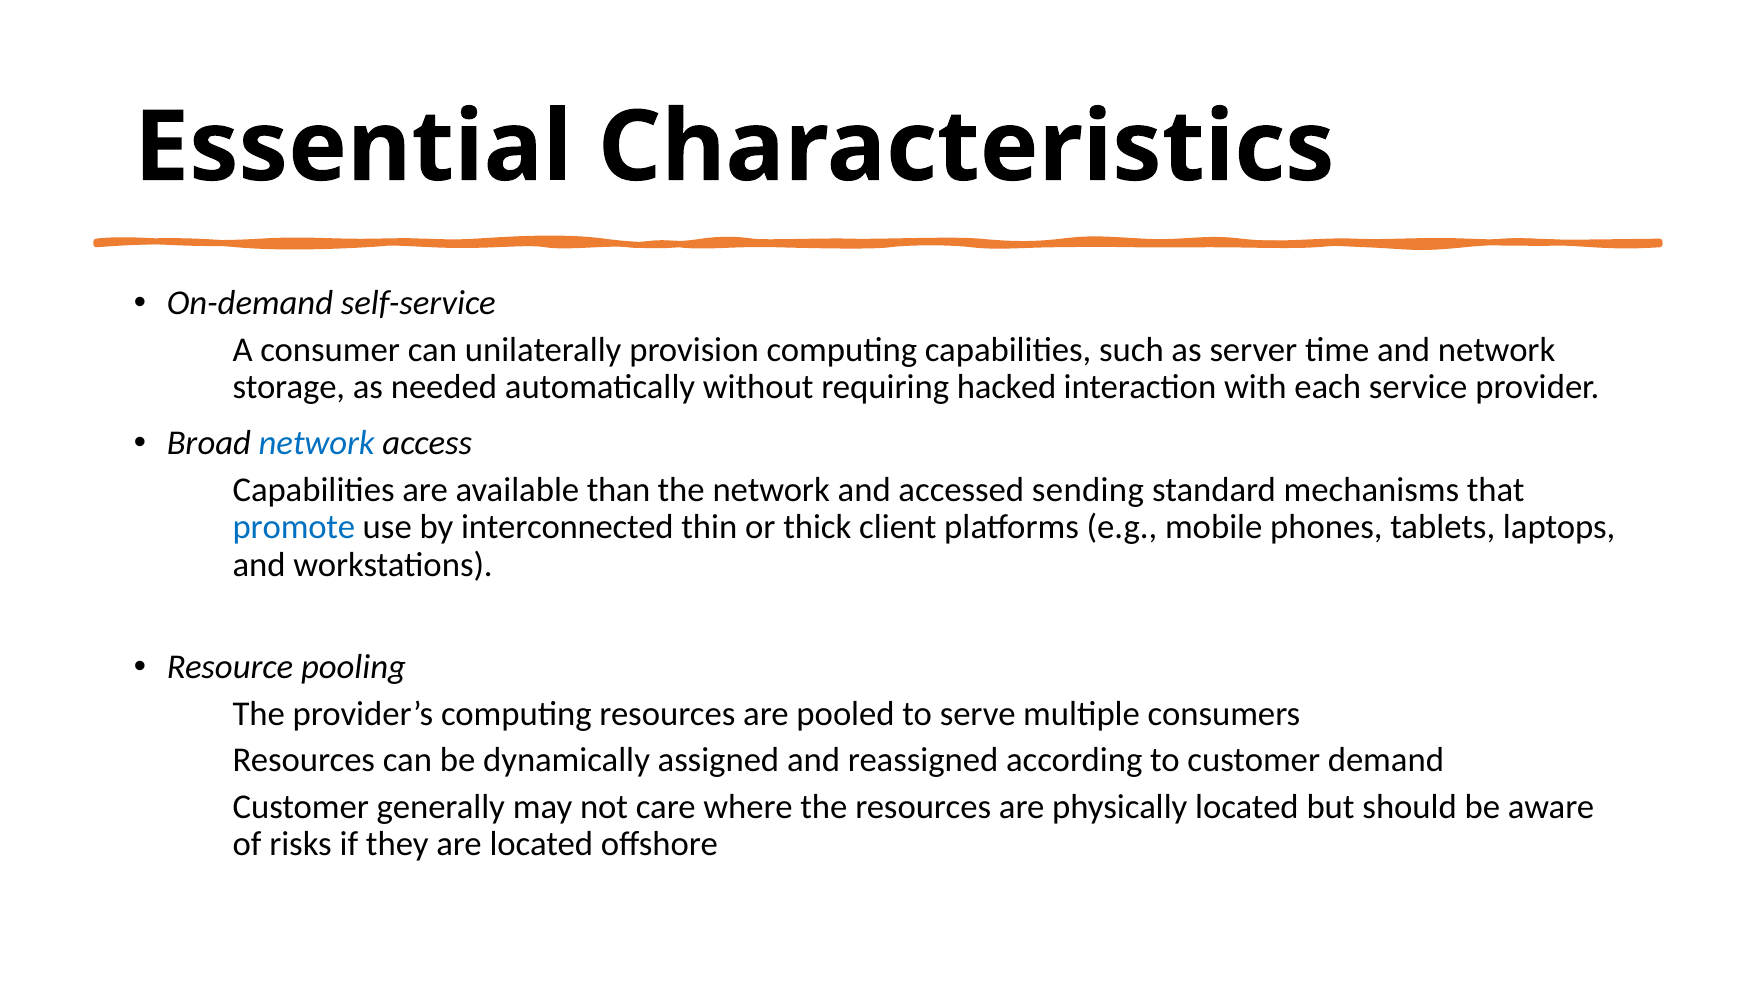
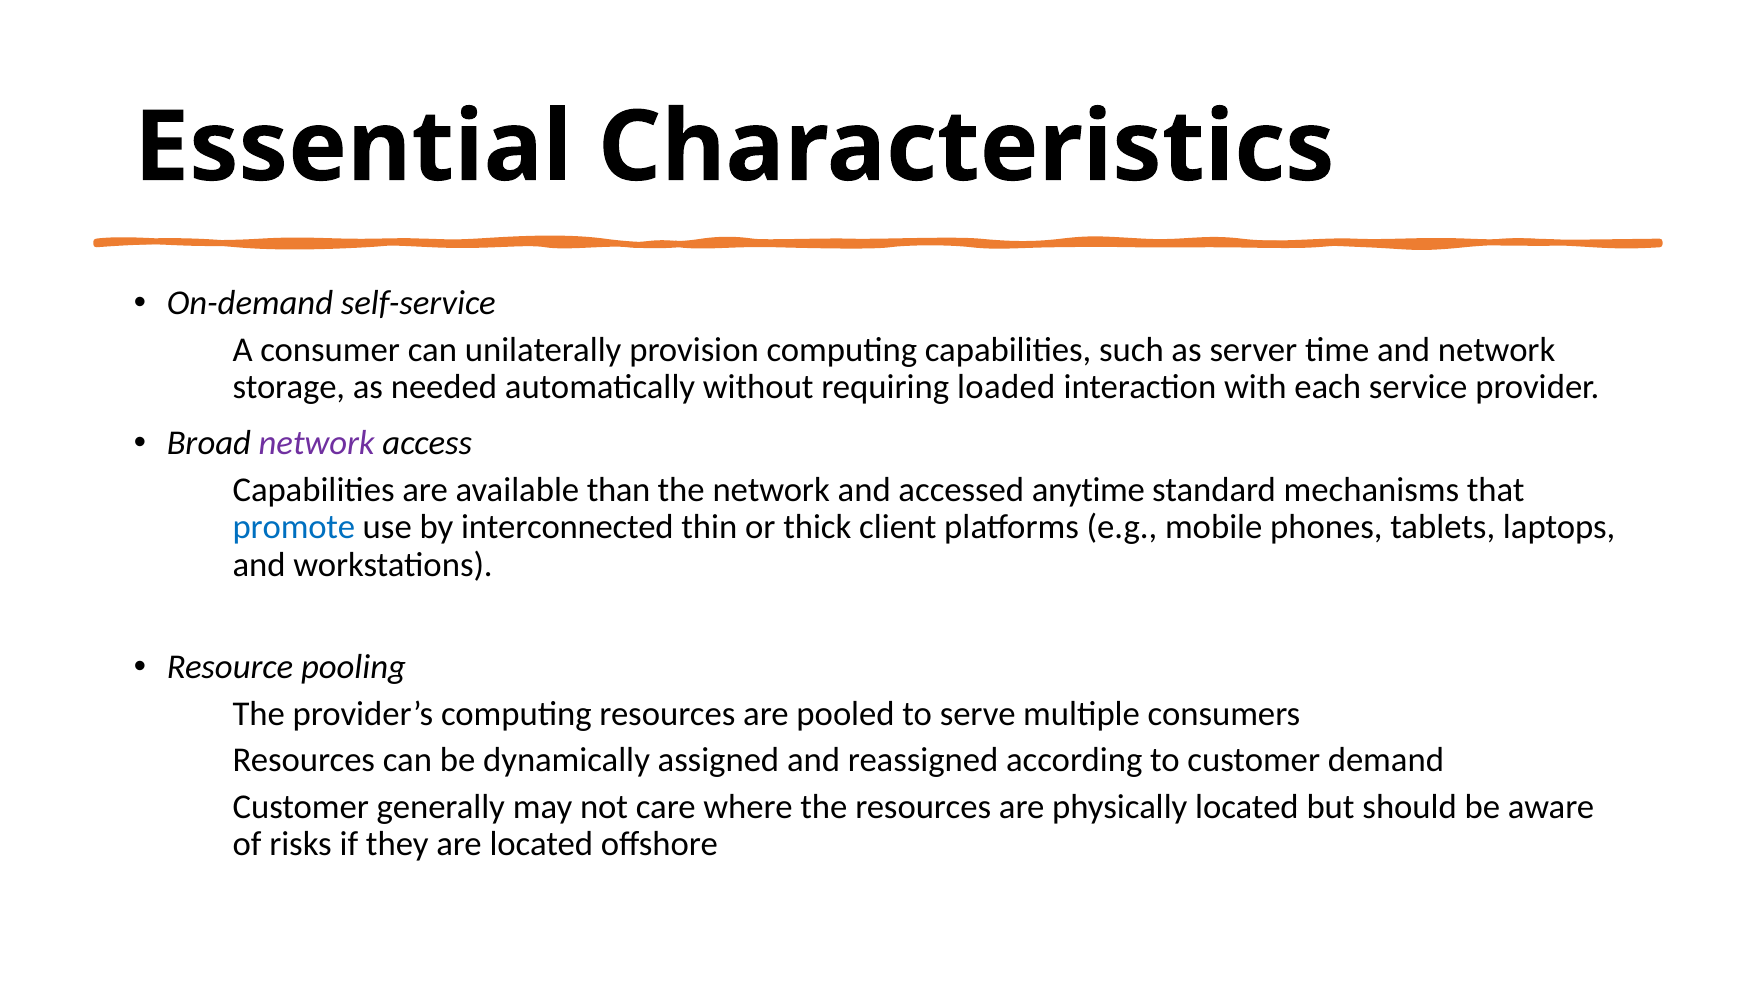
hacked: hacked -> loaded
network at (317, 443) colour: blue -> purple
sending: sending -> anytime
